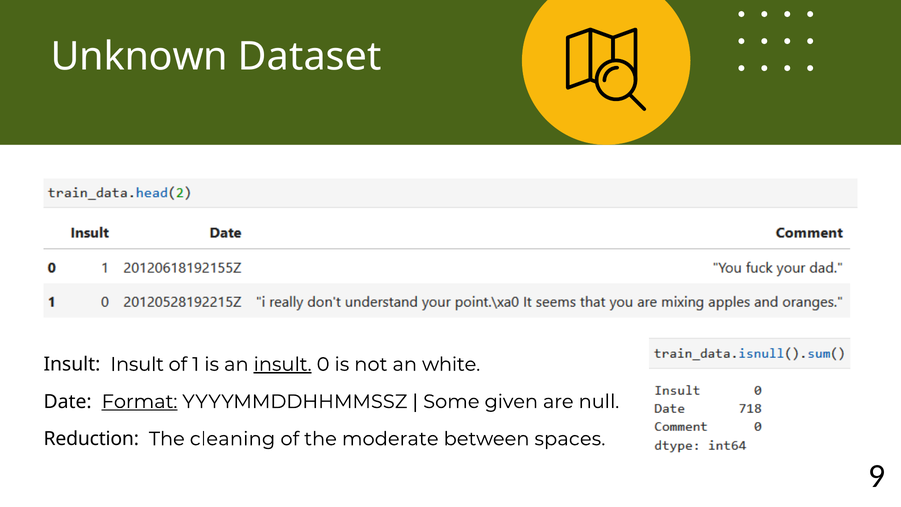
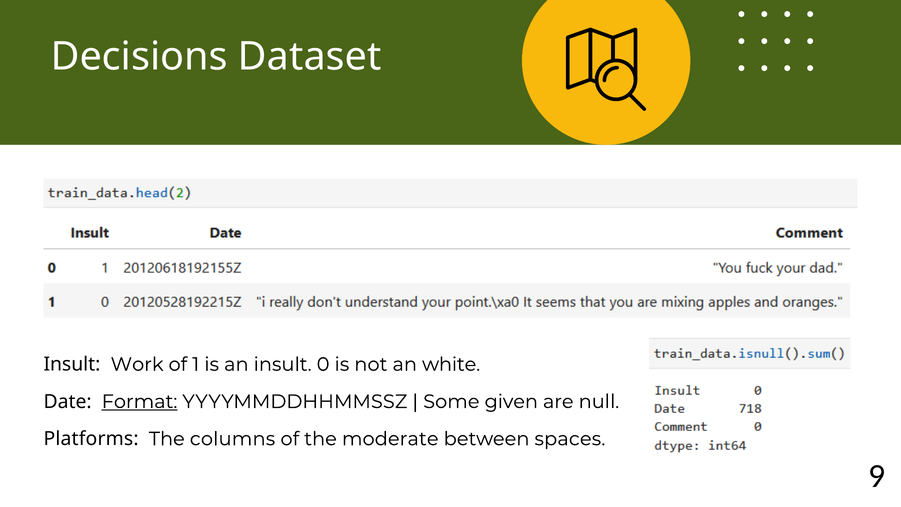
Unknown: Unknown -> Decisions
Insult Insult: Insult -> Work
insult at (283, 364) underline: present -> none
Reduction: Reduction -> Platforms
cleaning: cleaning -> columns
